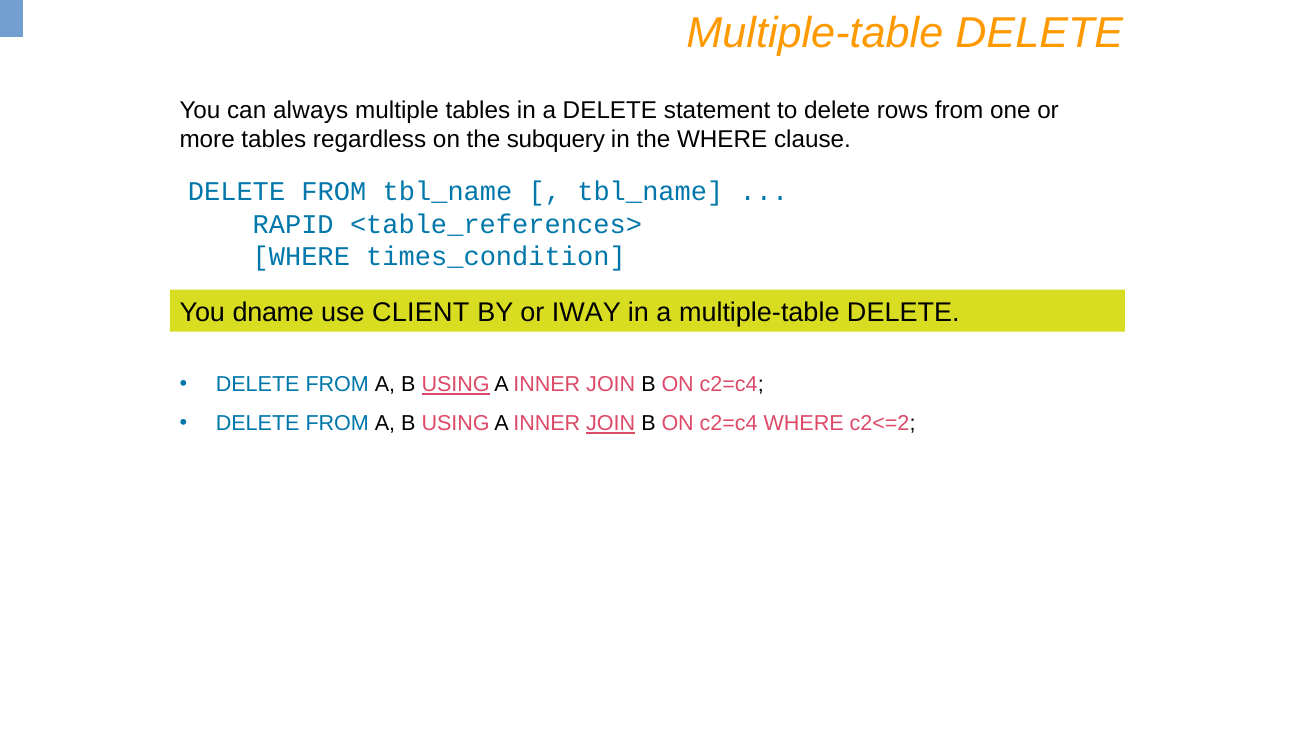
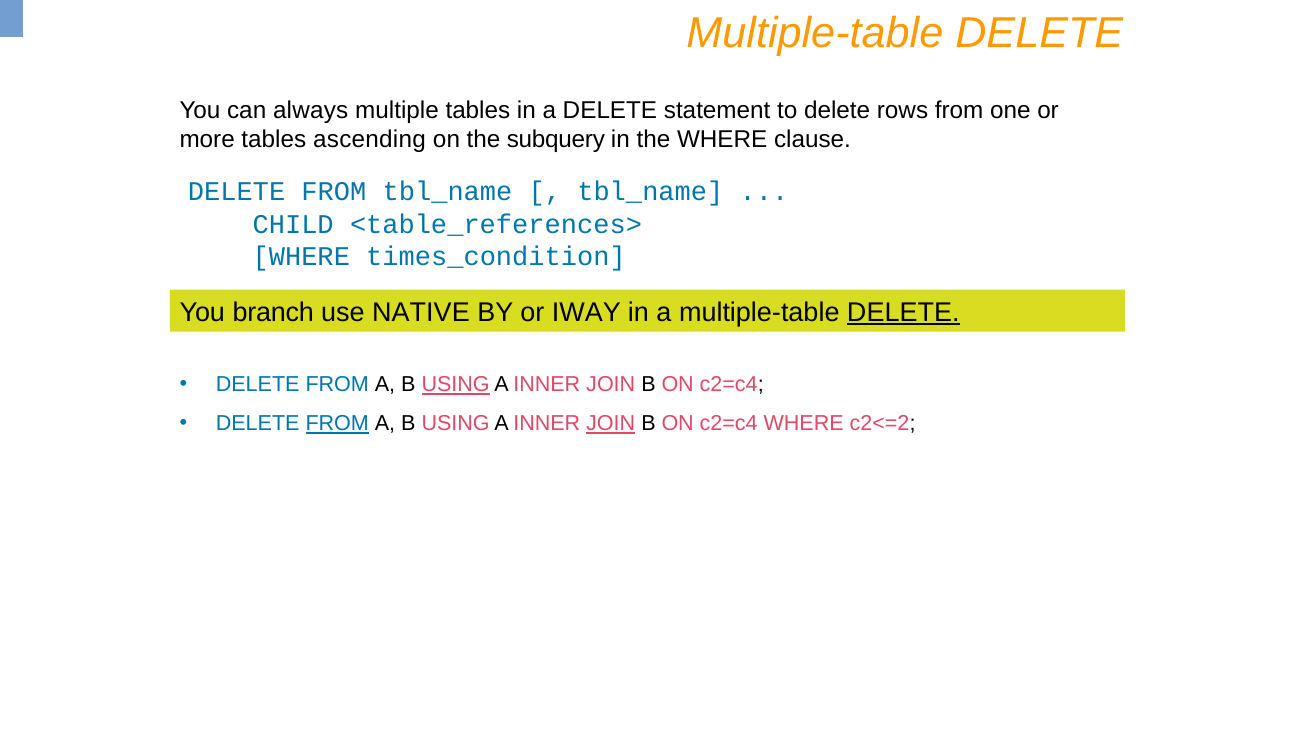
regardless: regardless -> ascending
RAPID: RAPID -> CHILD
dname: dname -> branch
CLIENT: CLIENT -> NATIVE
DELETE at (903, 312) underline: none -> present
FROM at (337, 423) underline: none -> present
